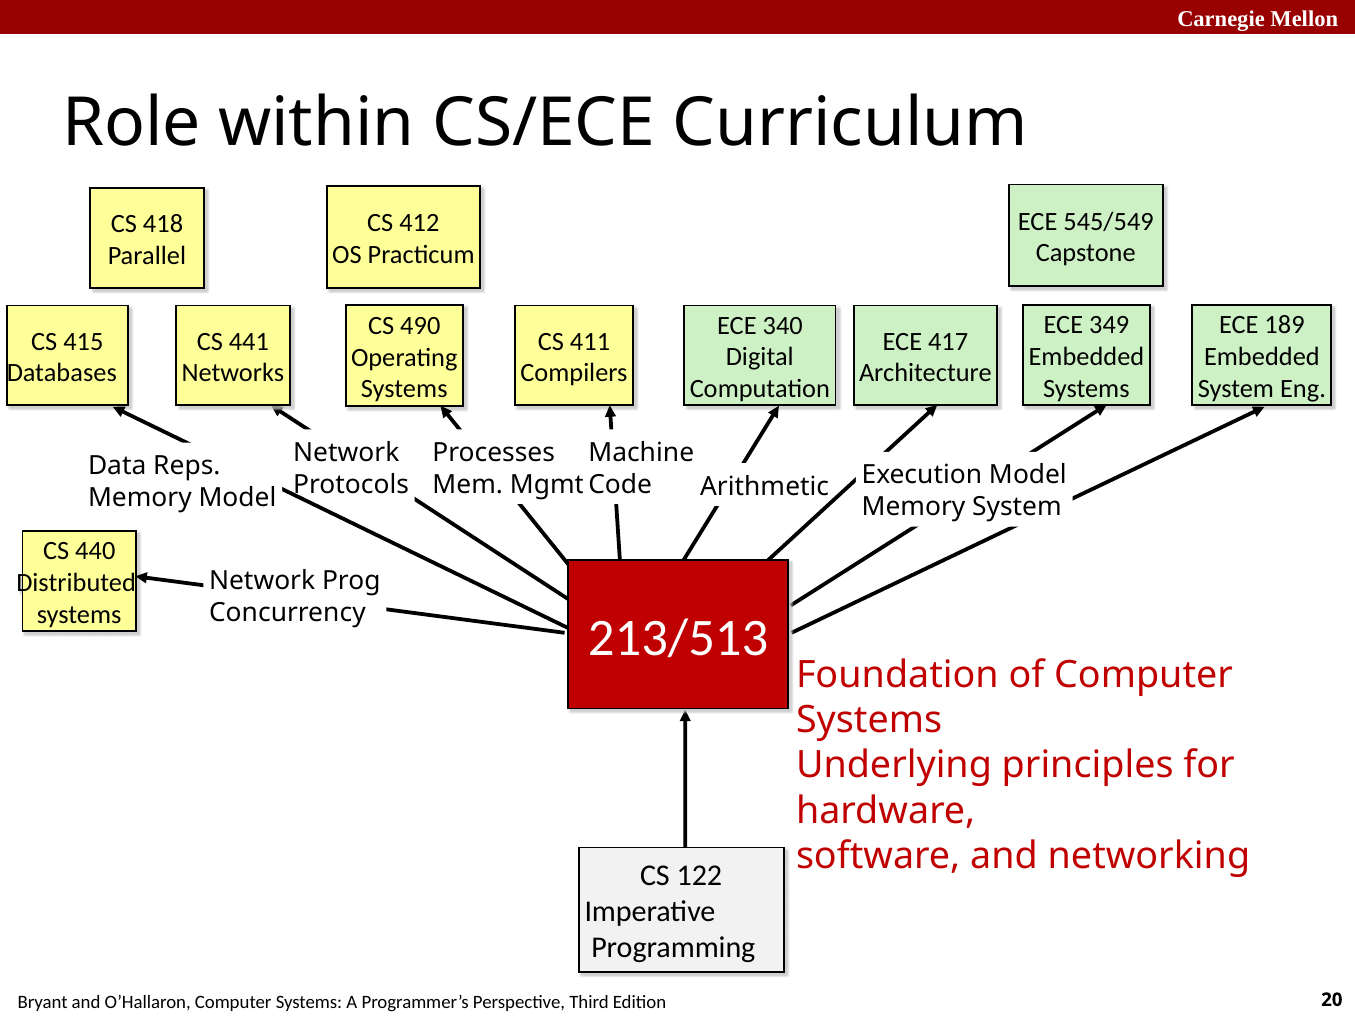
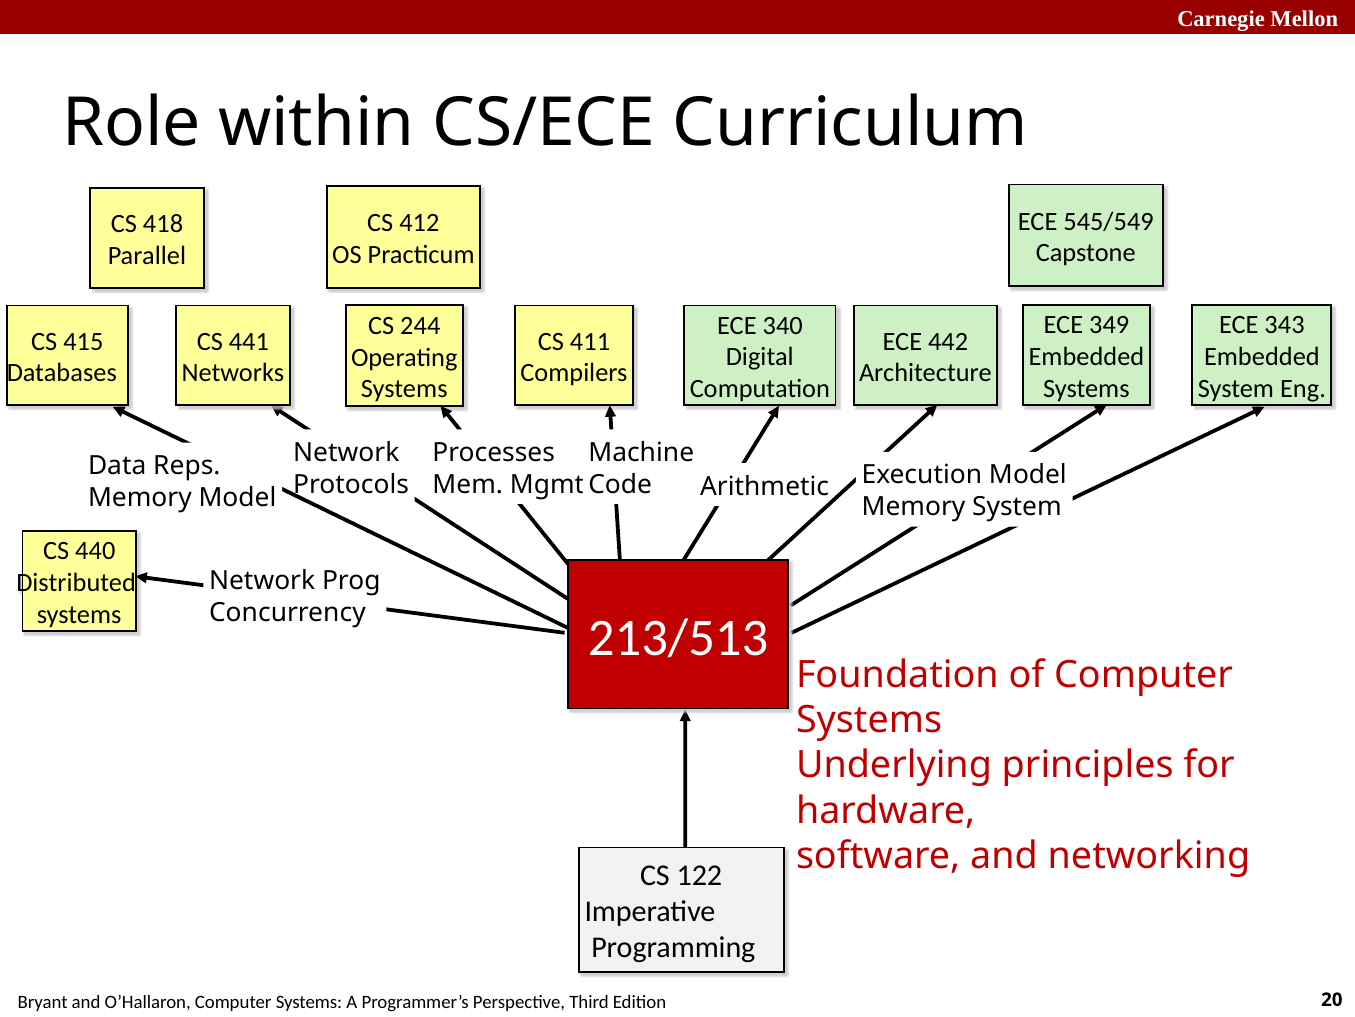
189: 189 -> 343
490: 490 -> 244
417: 417 -> 442
